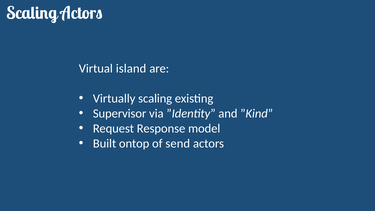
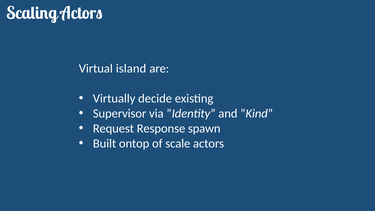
Virtually scaling: scaling -> decide
model: model -> spawn
send: send -> scale
